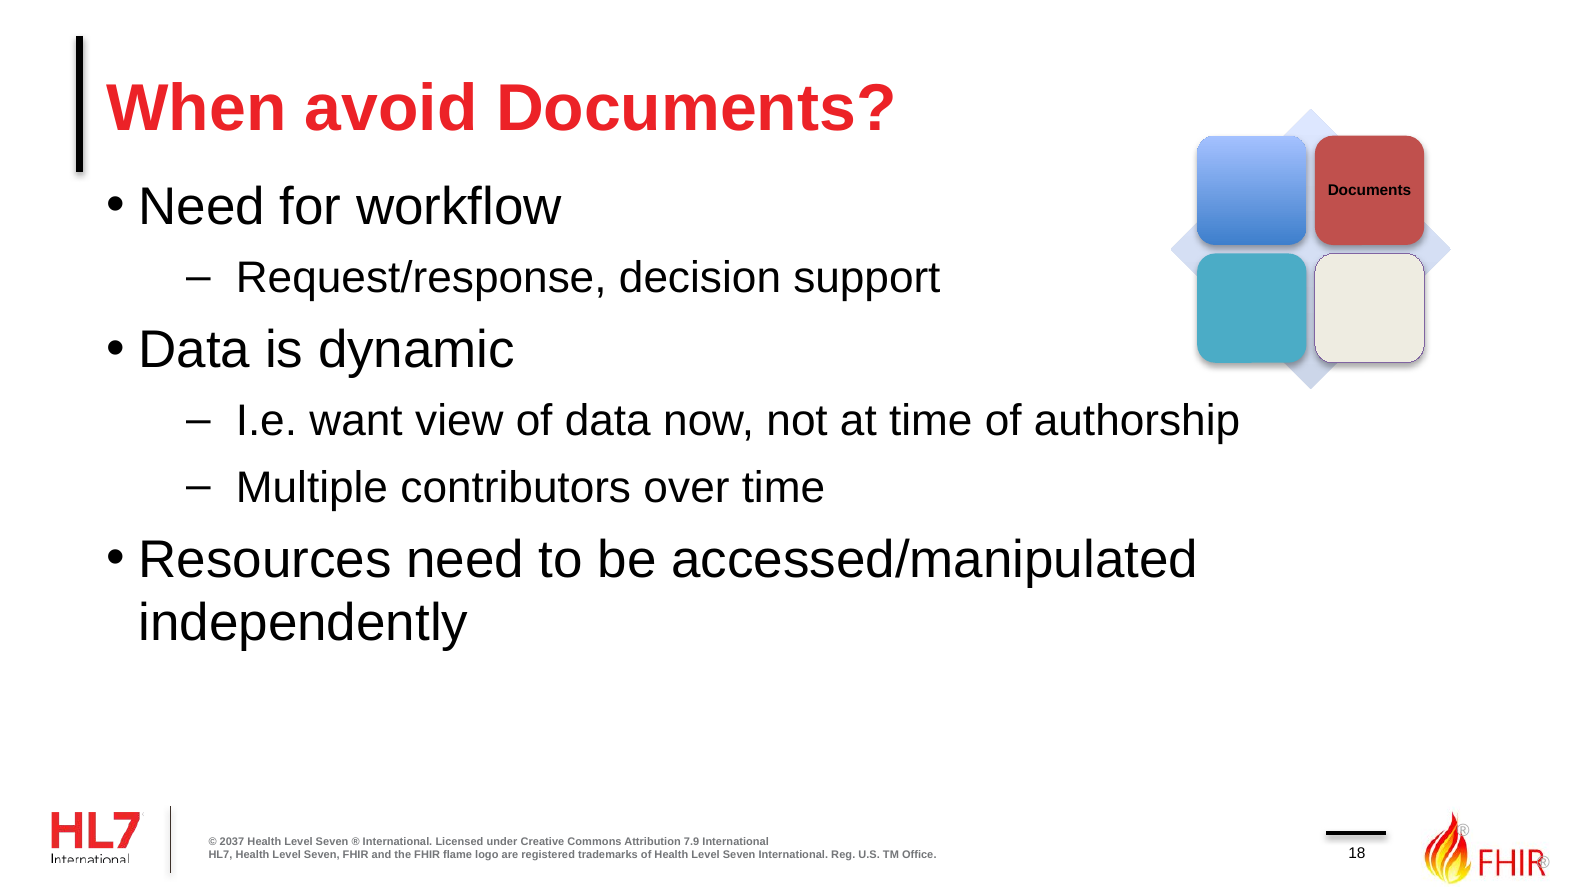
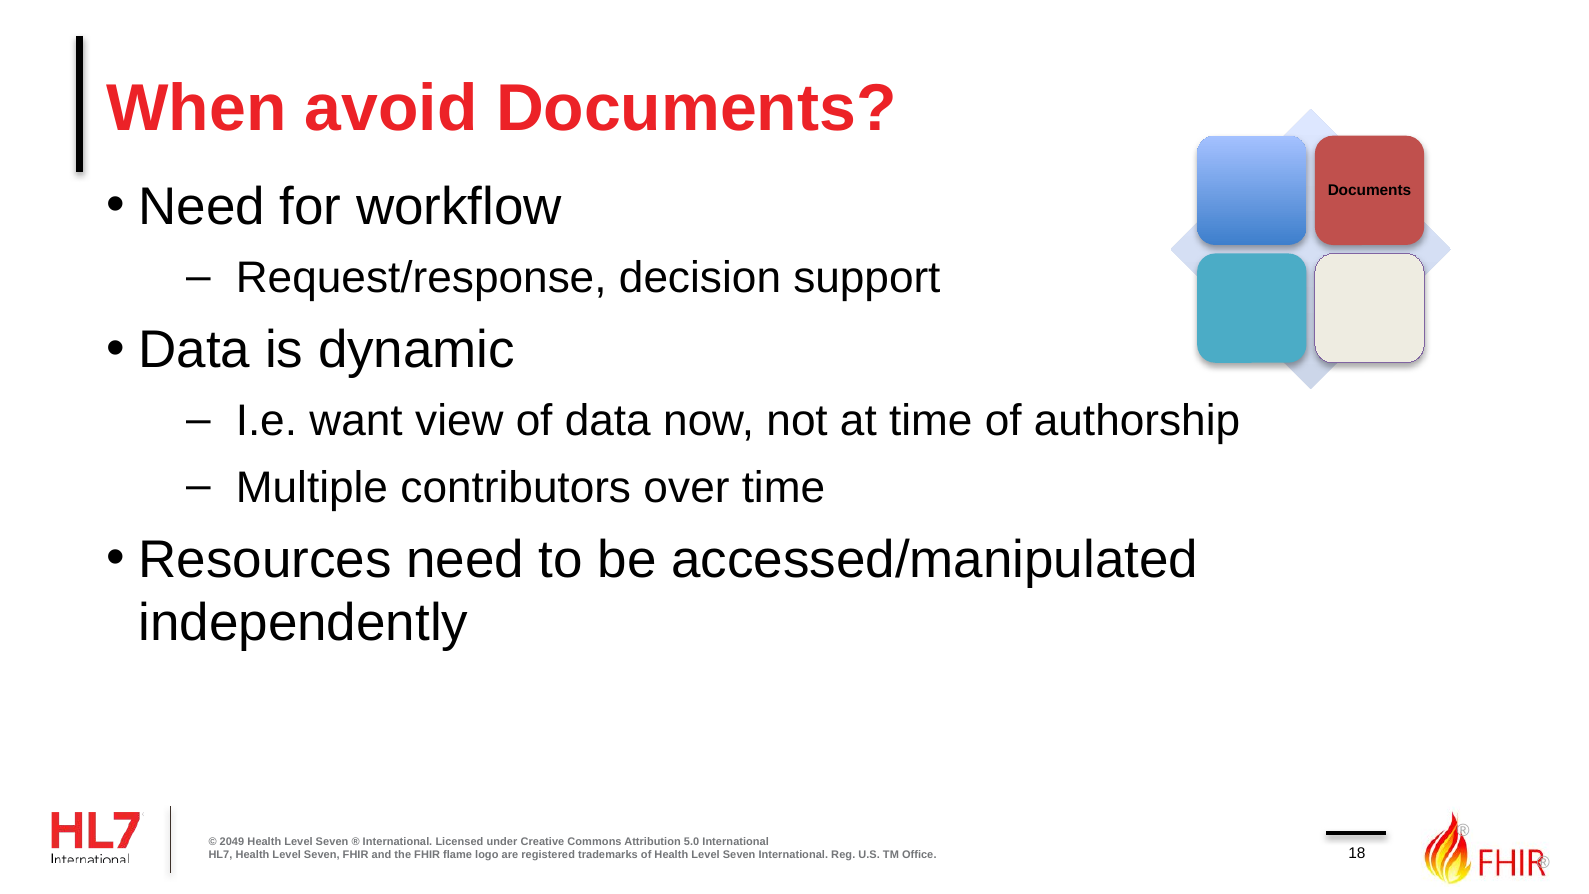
2037: 2037 -> 2049
7.9: 7.9 -> 5.0
